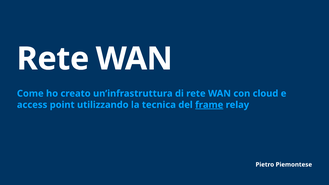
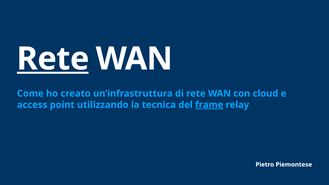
Rete at (53, 59) underline: none -> present
